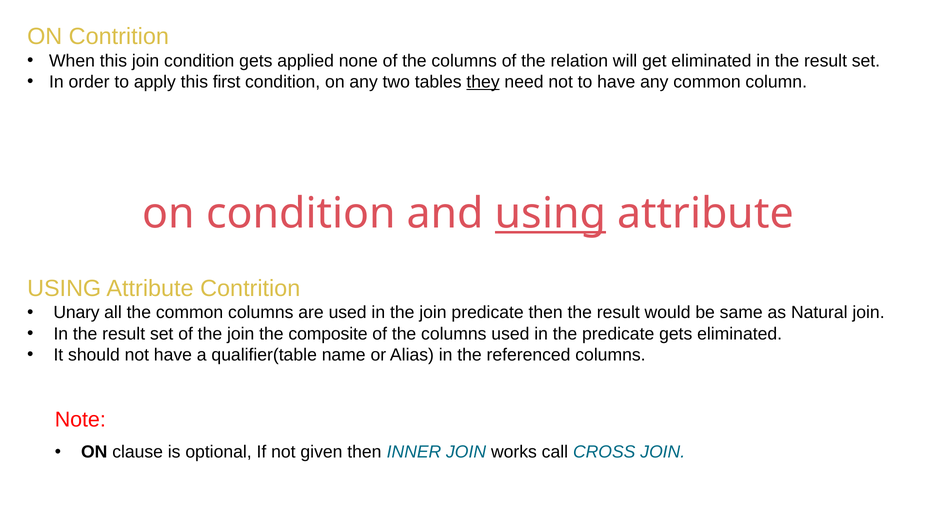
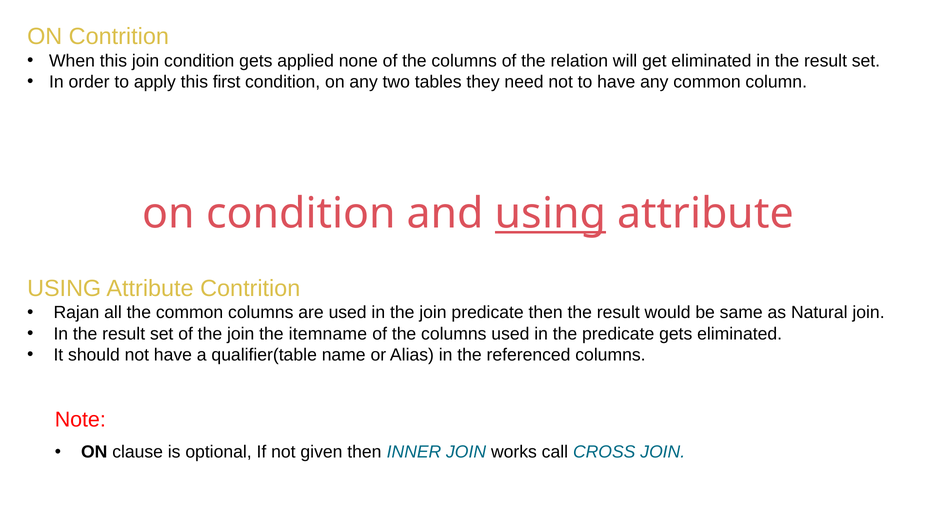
they underline: present -> none
Unary: Unary -> Rajan
composite: composite -> itemname
